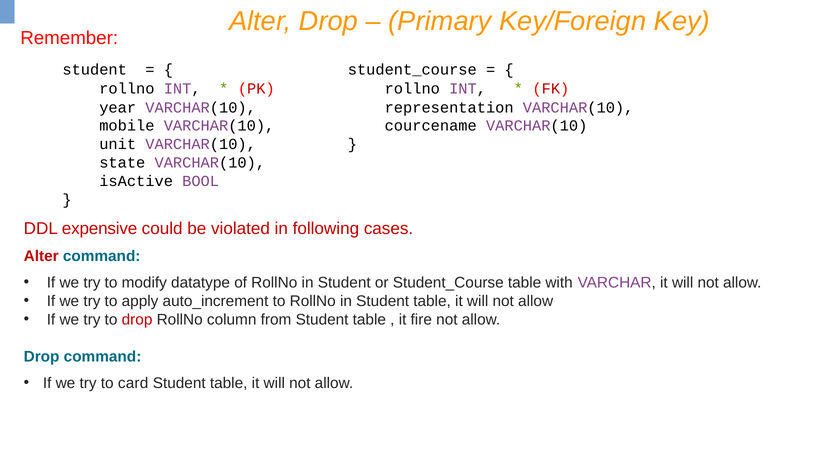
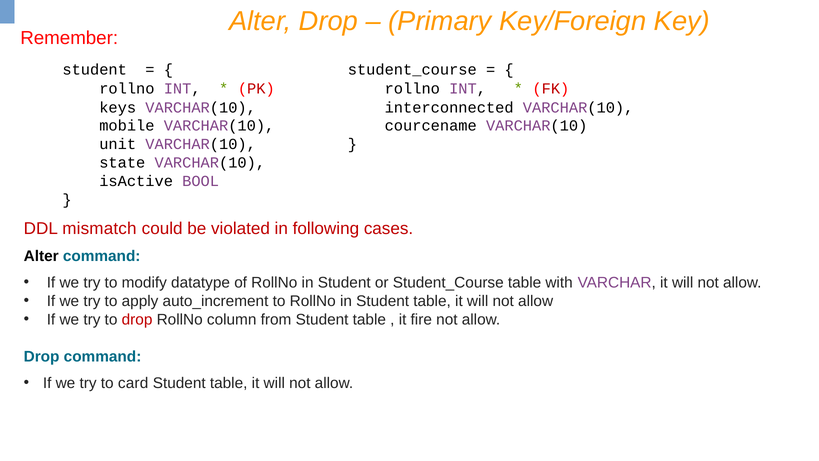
year: year -> keys
representation: representation -> interconnected
expensive: expensive -> mismatch
Alter at (41, 256) colour: red -> black
